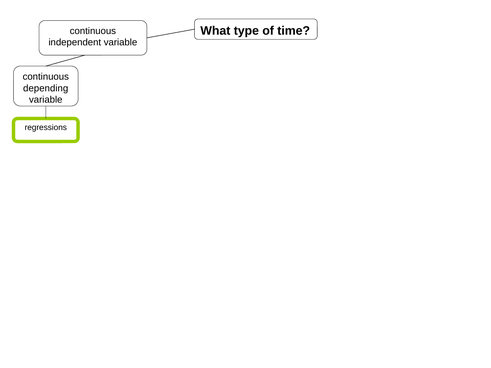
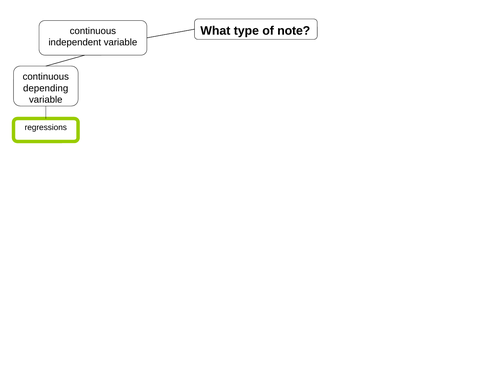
time: time -> note
